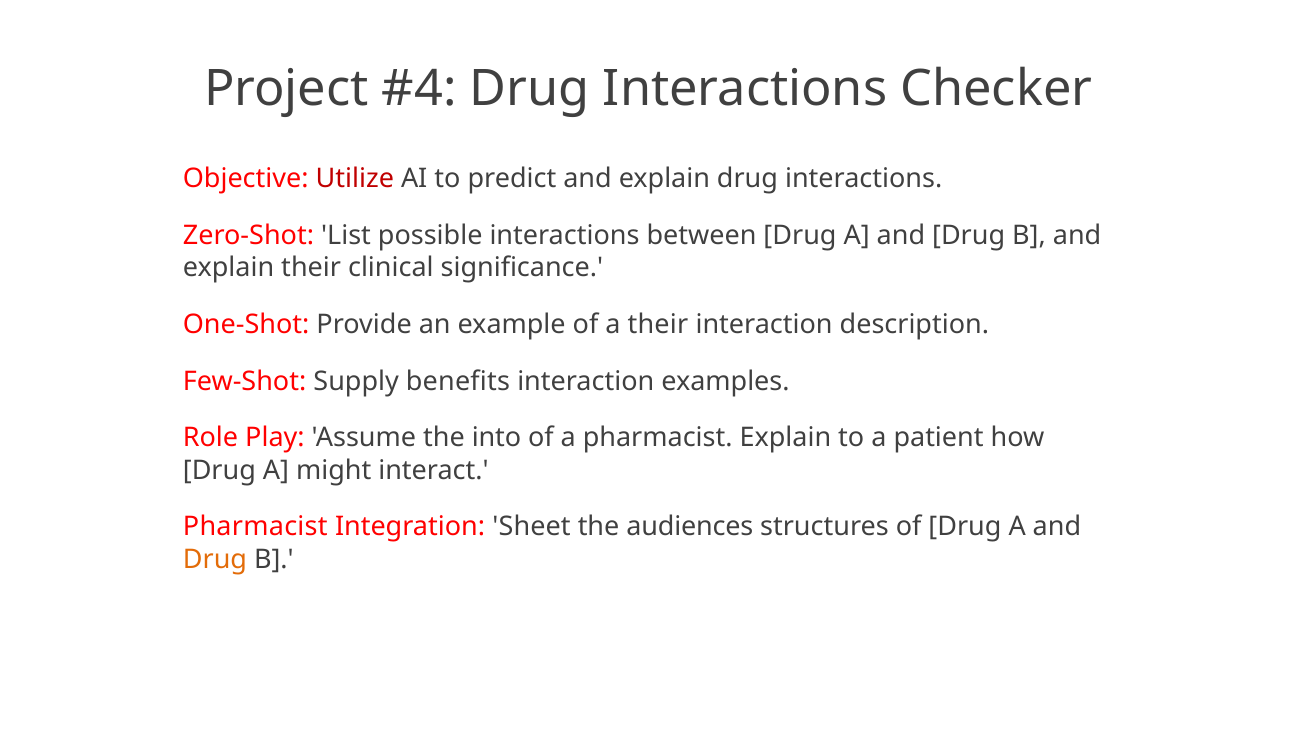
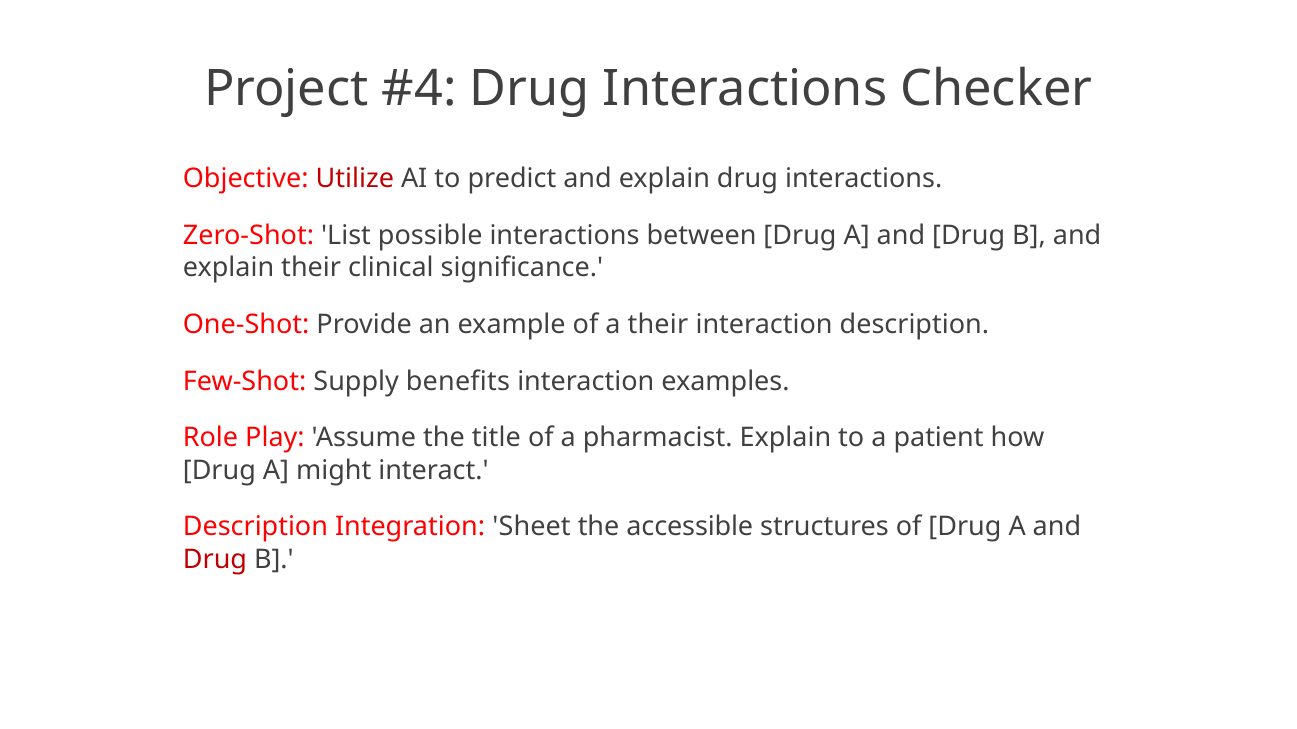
into: into -> title
Pharmacist at (255, 527): Pharmacist -> Description
audiences: audiences -> accessible
Drug at (215, 560) colour: orange -> red
